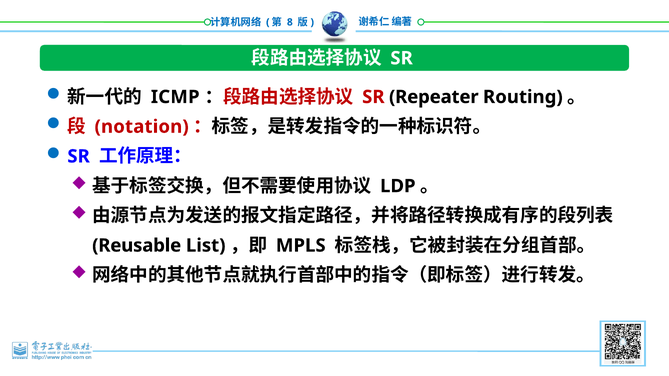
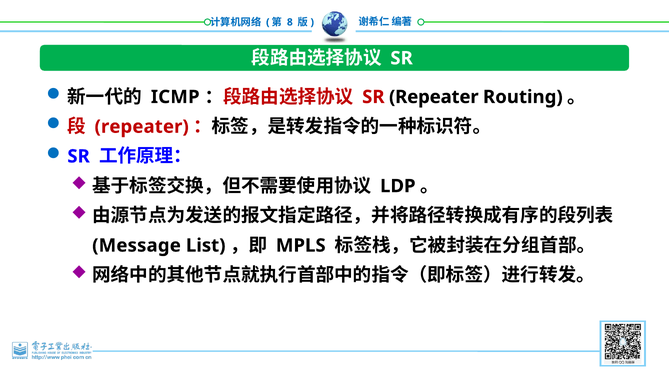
notation at (142, 127): notation -> repeater
Reusable: Reusable -> Message
